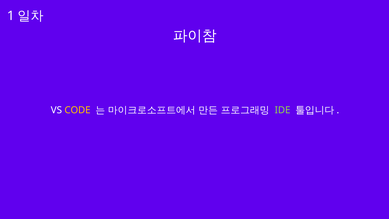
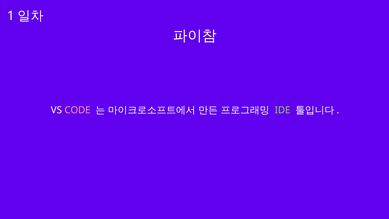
CODE colour: yellow -> pink
